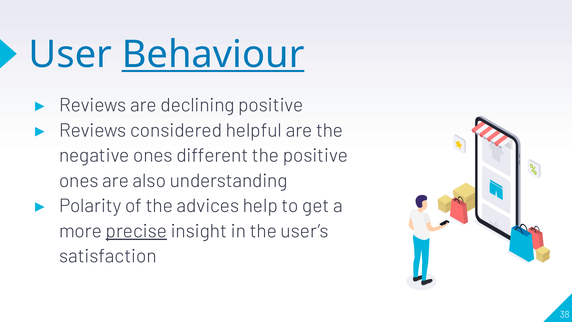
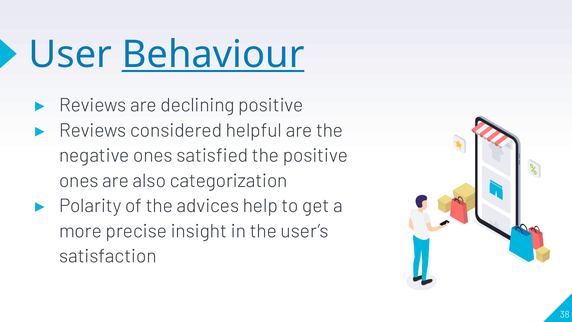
different: different -> satisfied
understanding: understanding -> categorization
precise underline: present -> none
